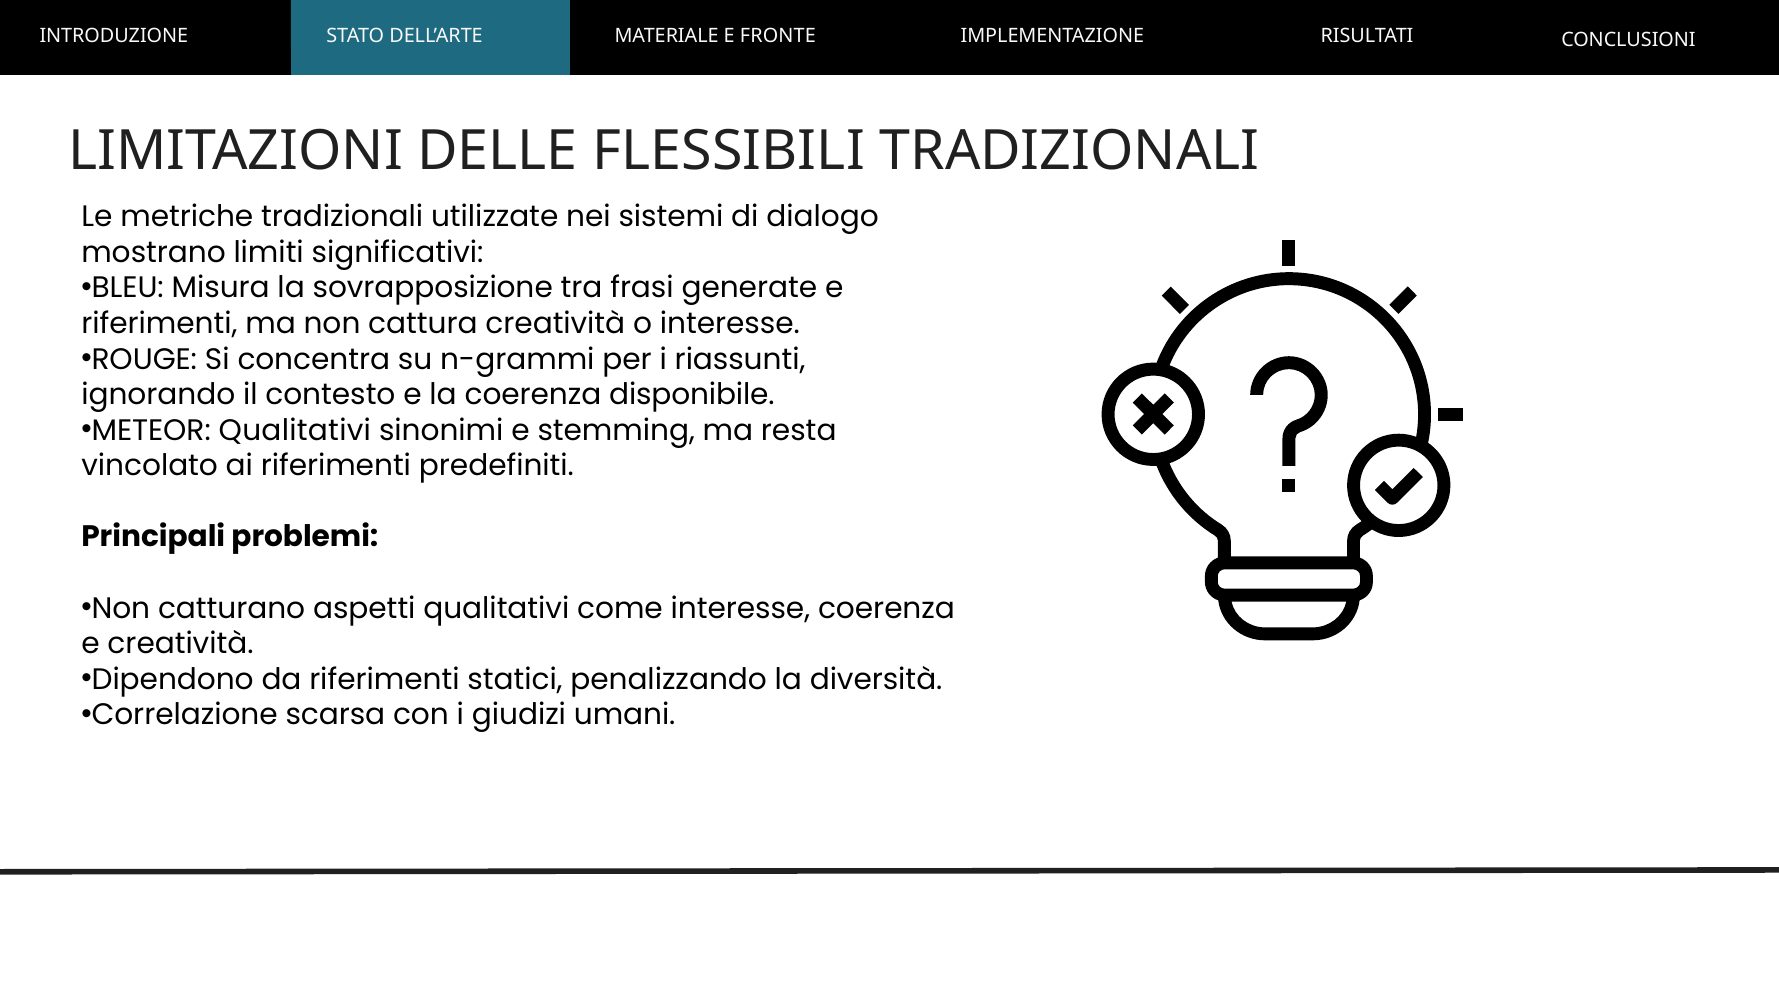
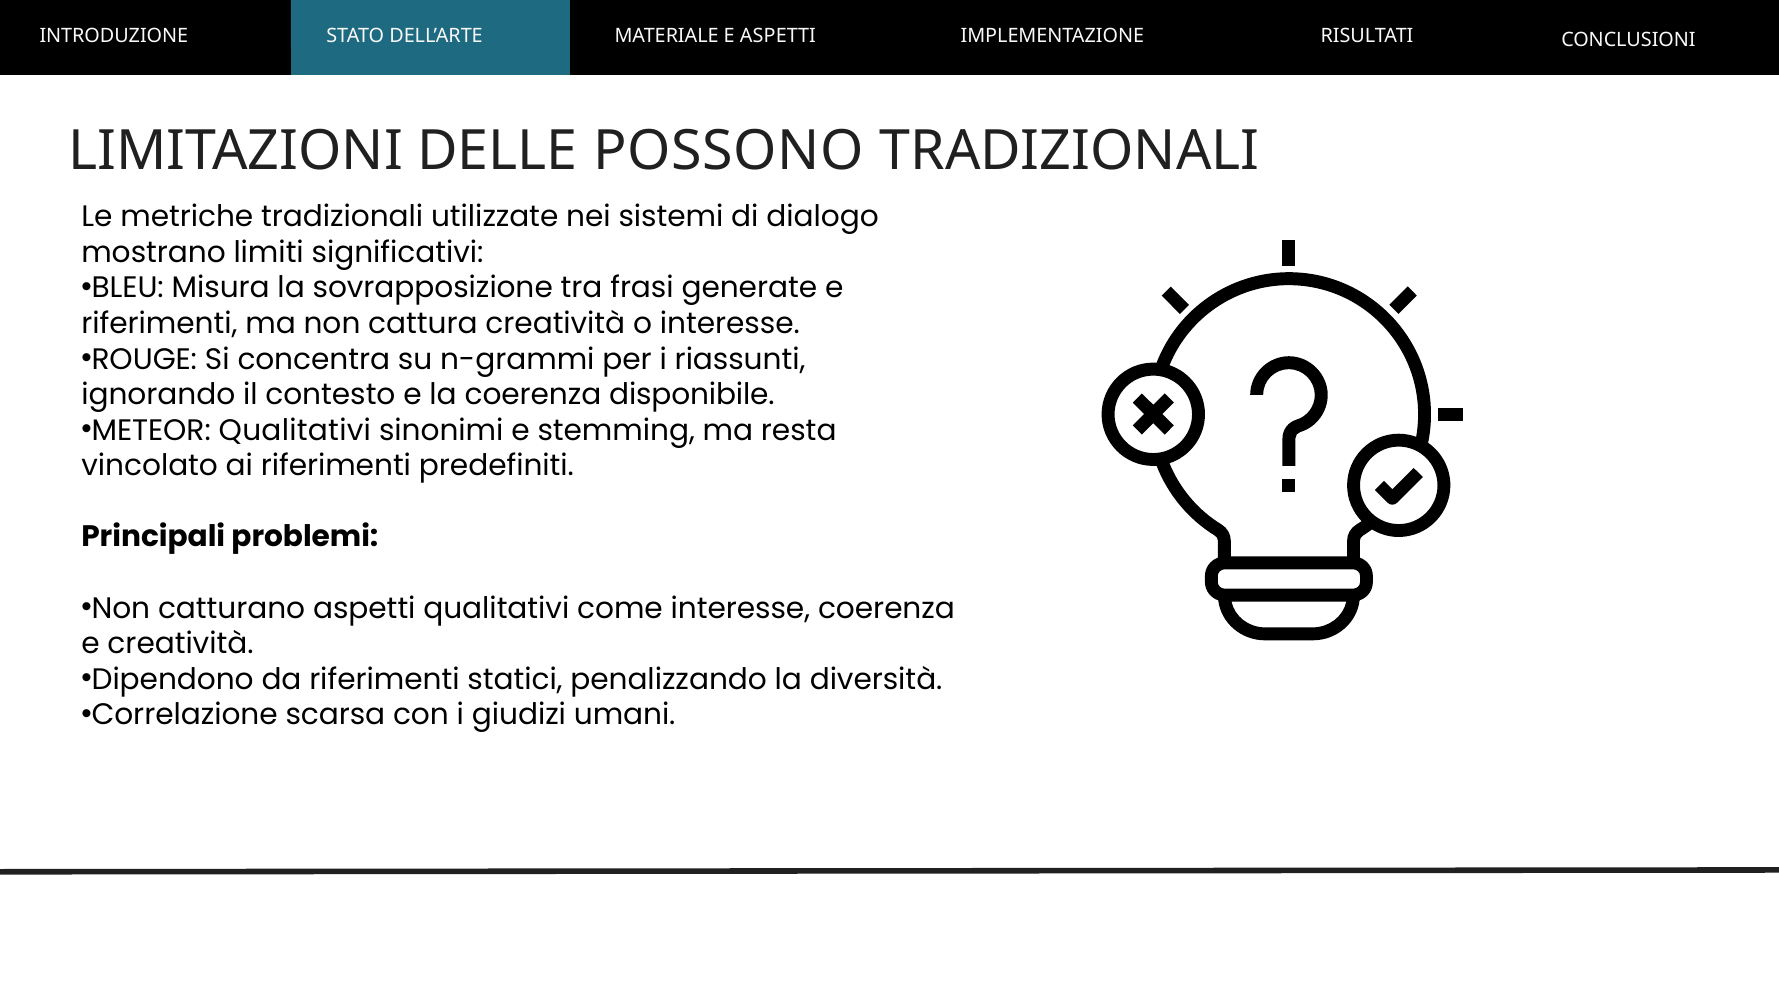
E FRONTE: FRONTE -> ASPETTI
FLESSIBILI: FLESSIBILI -> POSSONO
